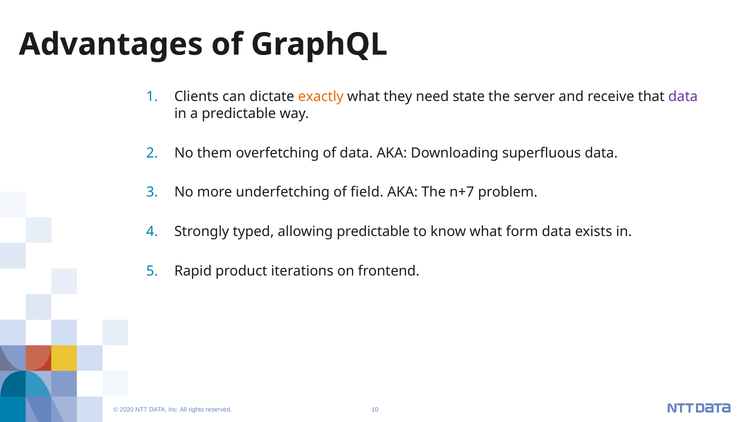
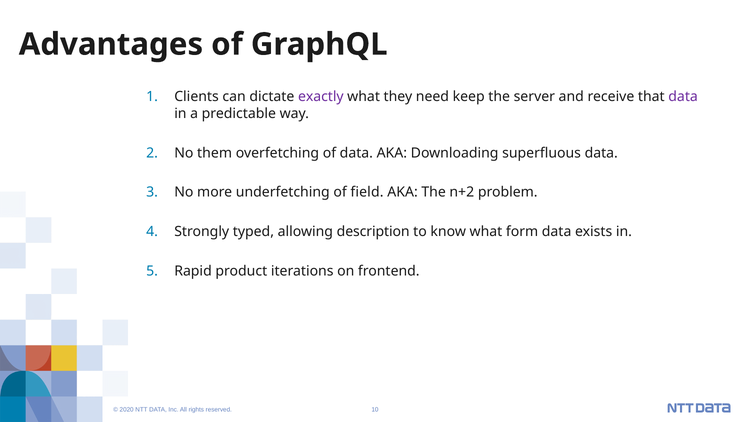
exactly colour: orange -> purple
state: state -> keep
n+7: n+7 -> n+2
allowing predictable: predictable -> description
